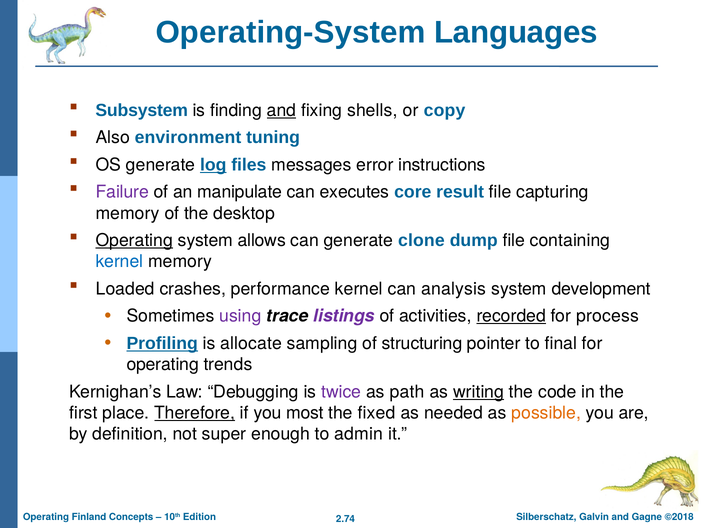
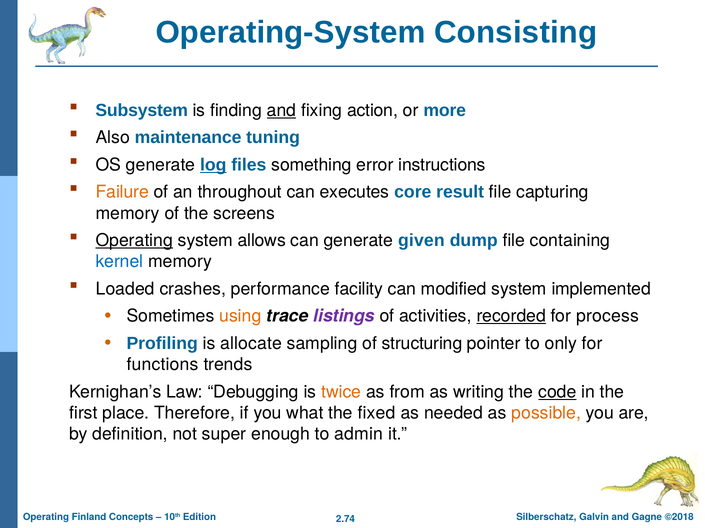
Languages: Languages -> Consisting
shells: shells -> action
copy: copy -> more
environment: environment -> maintenance
messages: messages -> something
Failure colour: purple -> orange
manipulate: manipulate -> throughout
desktop: desktop -> screens
clone: clone -> given
performance kernel: kernel -> facility
analysis: analysis -> modified
development: development -> implemented
using colour: purple -> orange
Profiling underline: present -> none
final: final -> only
operating at (163, 365): operating -> functions
twice colour: purple -> orange
path: path -> from
writing underline: present -> none
code underline: none -> present
Therefore underline: present -> none
most: most -> what
